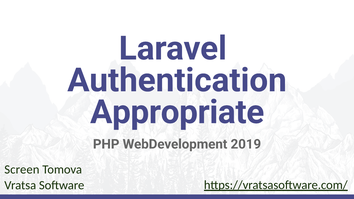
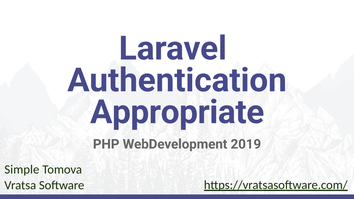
Screen: Screen -> Simple
